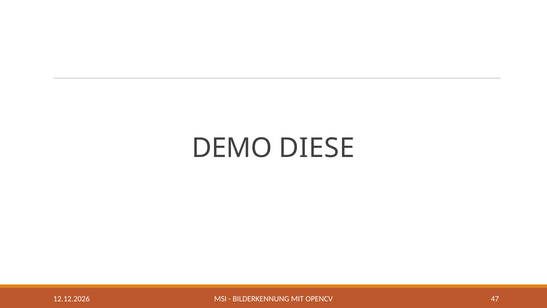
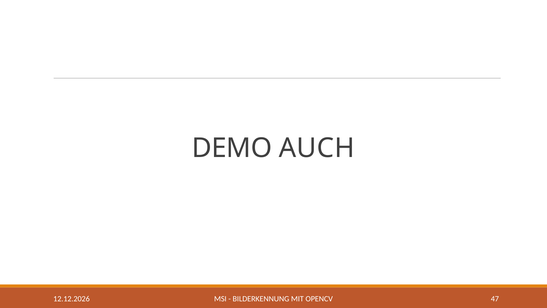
DIESE: DIESE -> AUCH
